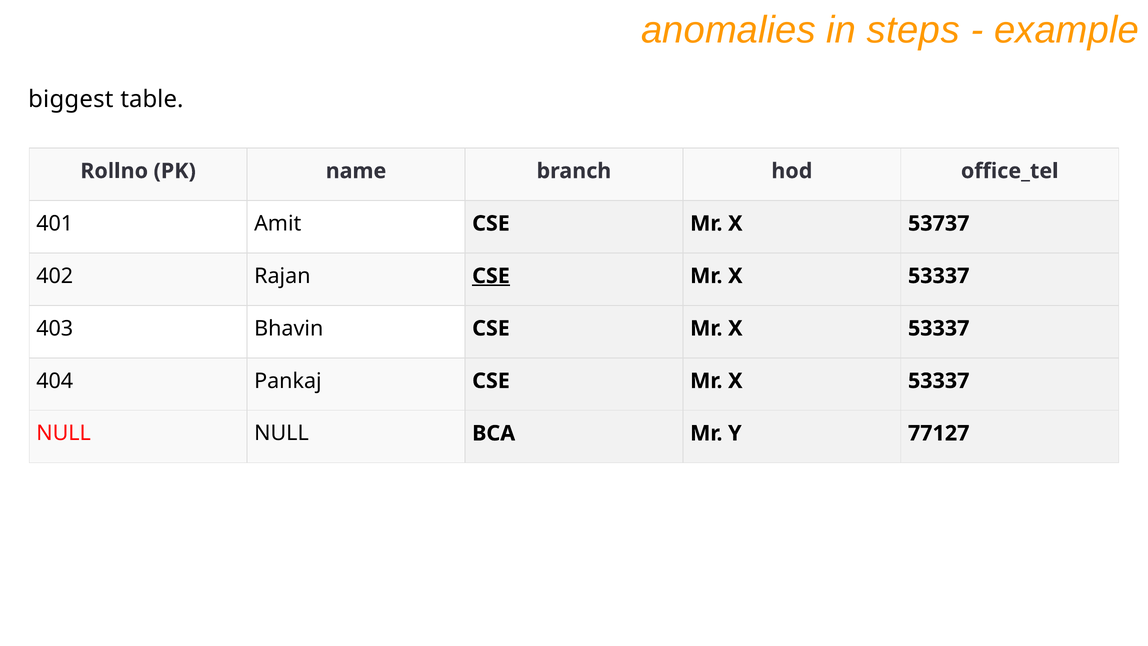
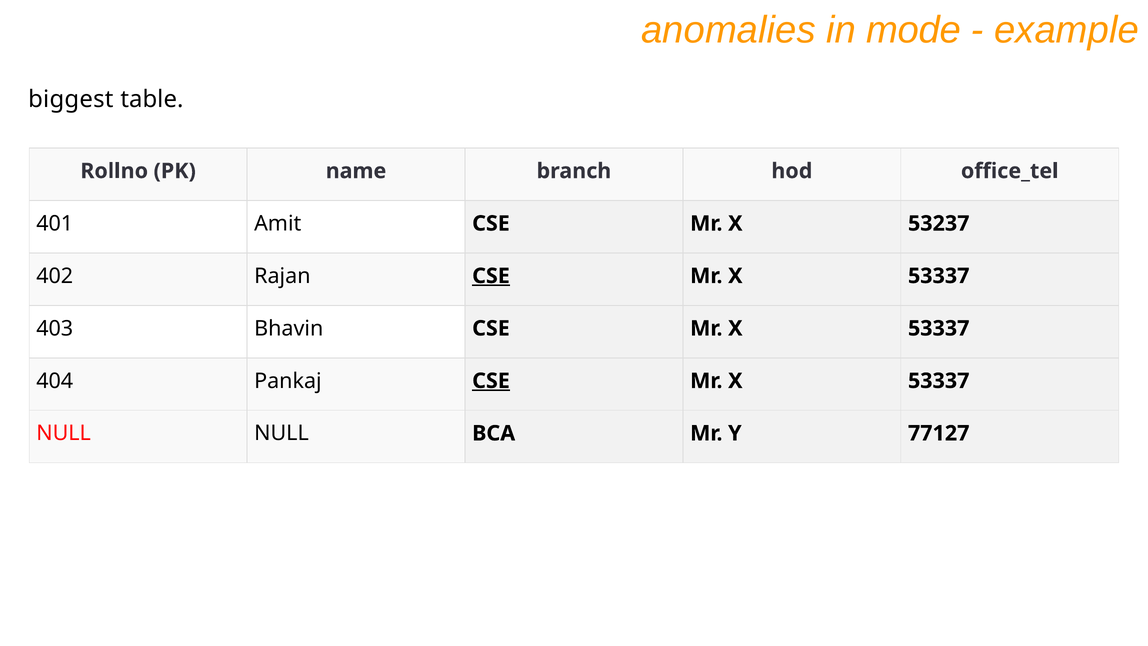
steps: steps -> mode
53737: 53737 -> 53237
CSE at (491, 381) underline: none -> present
